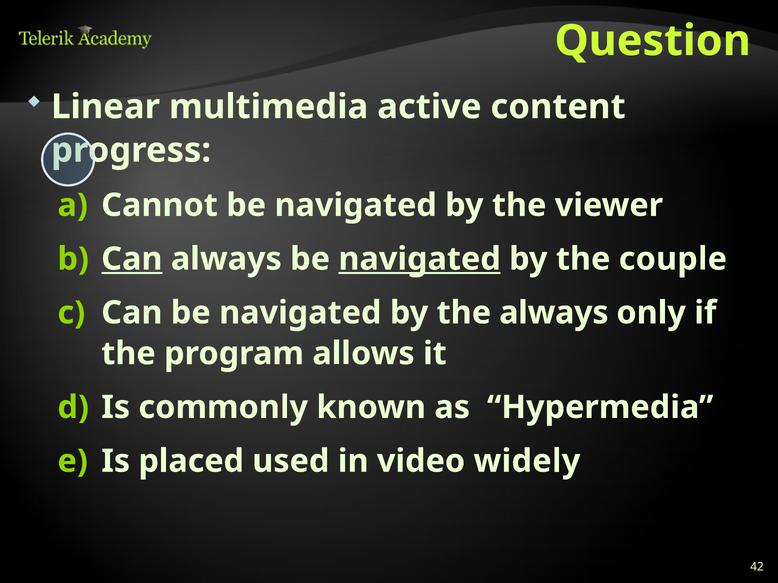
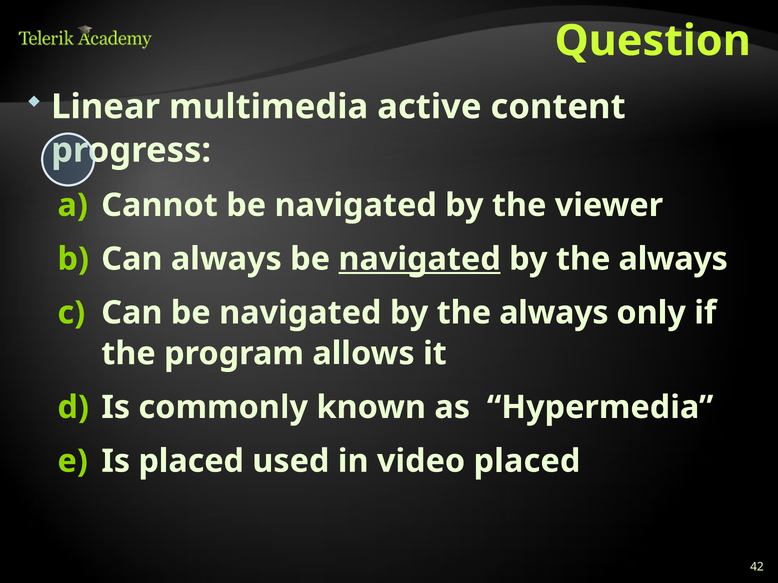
Can at (132, 259) underline: present -> none
couple at (673, 259): couple -> always
video widely: widely -> placed
